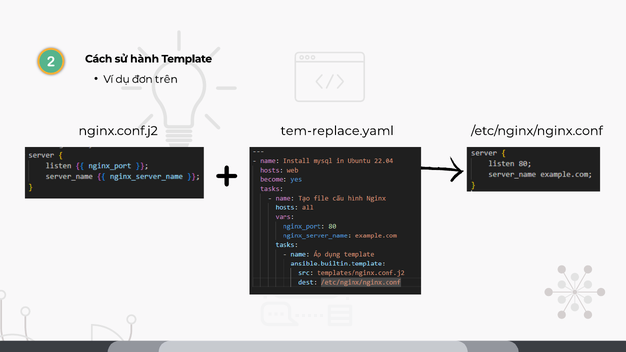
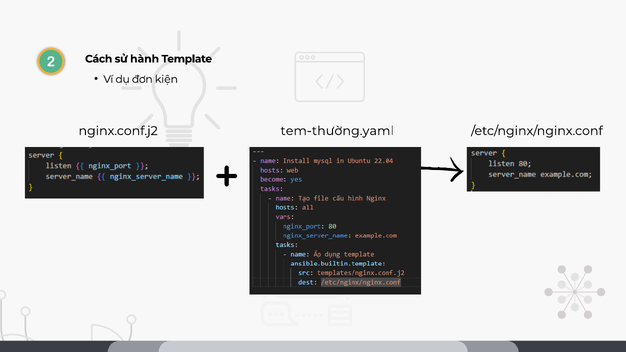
trên: trên -> kiện
tem-replace.yaml: tem-replace.yaml -> tem-thường.yaml
